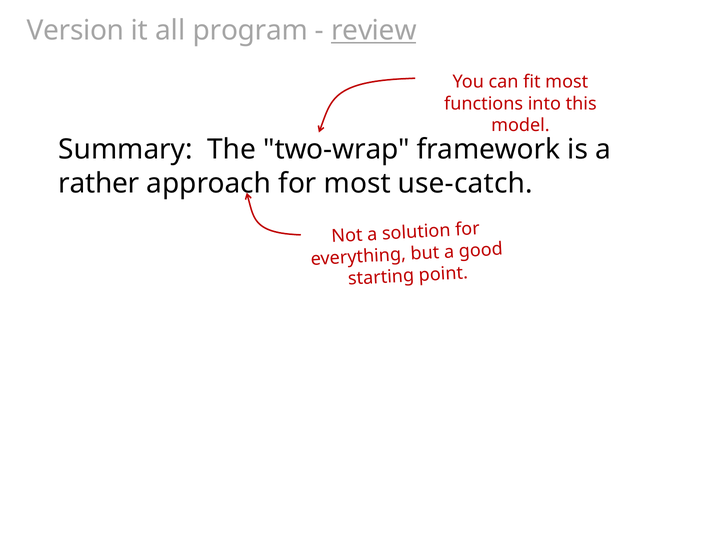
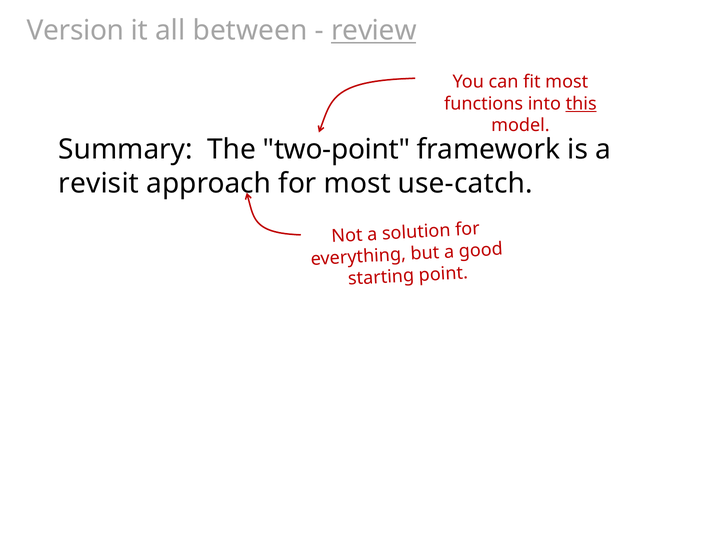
program: program -> between
this underline: none -> present
two-wrap: two-wrap -> two-point
rather: rather -> revisit
